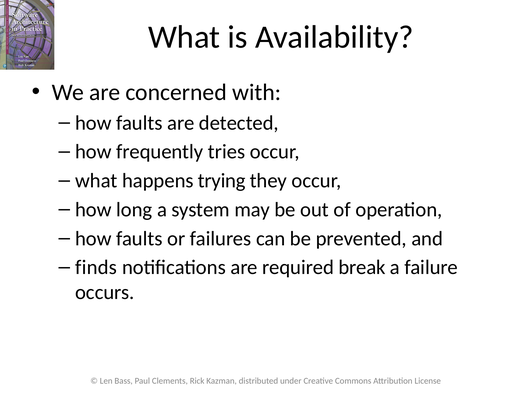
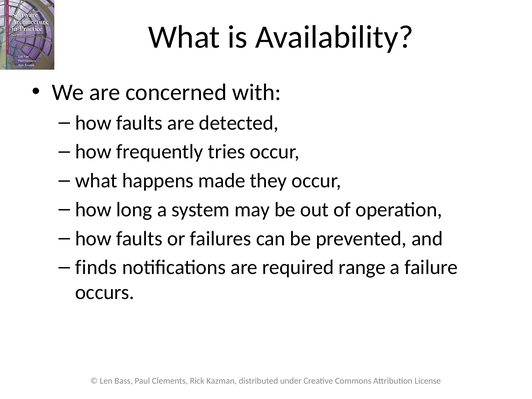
trying: trying -> made
break: break -> range
